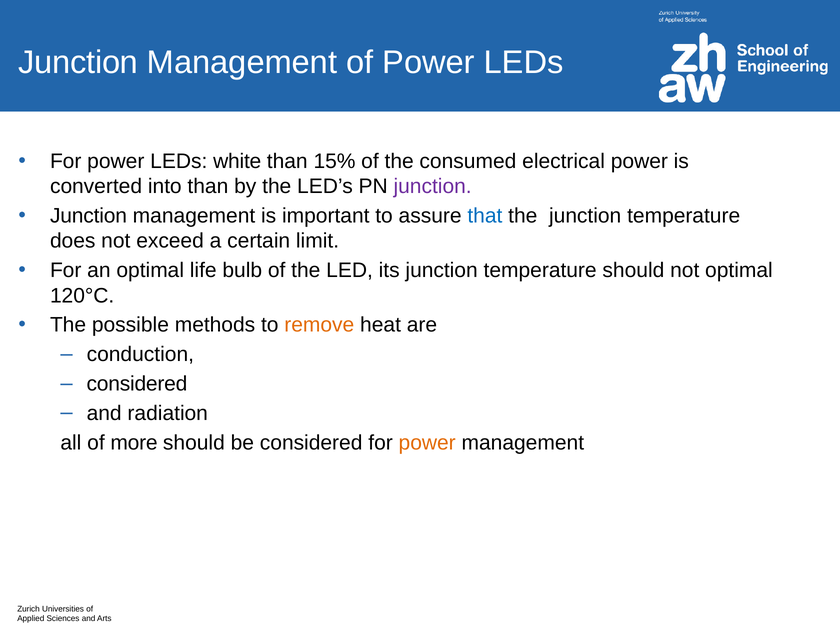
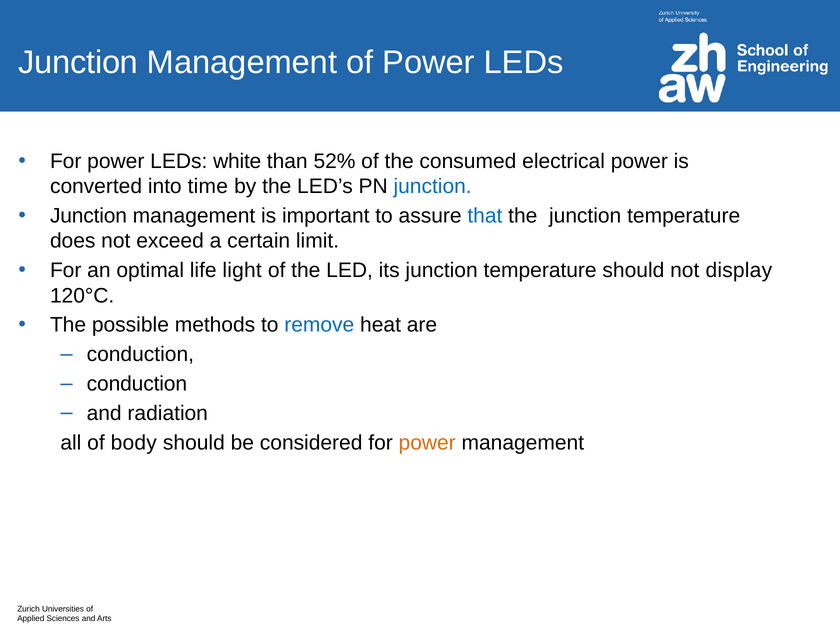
15%: 15% -> 52%
into than: than -> time
junction at (433, 186) colour: purple -> blue
bulb: bulb -> light
not optimal: optimal -> display
remove colour: orange -> blue
considered at (137, 384): considered -> conduction
more: more -> body
